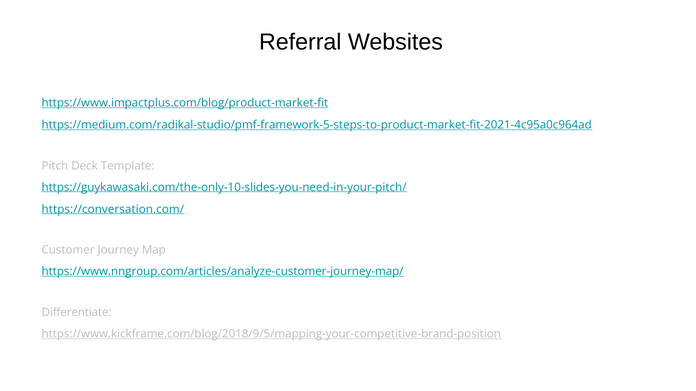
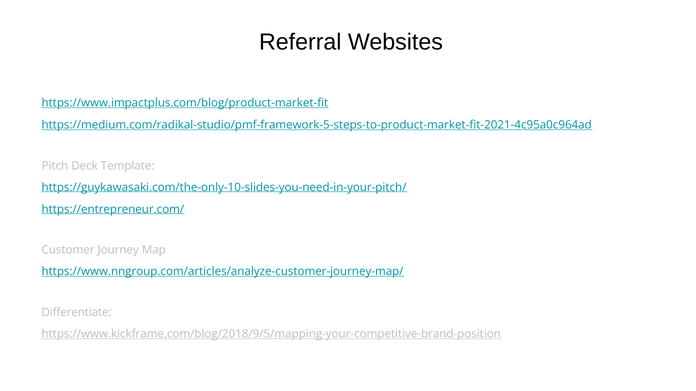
https://conversation.com/: https://conversation.com/ -> https://entrepreneur.com/
